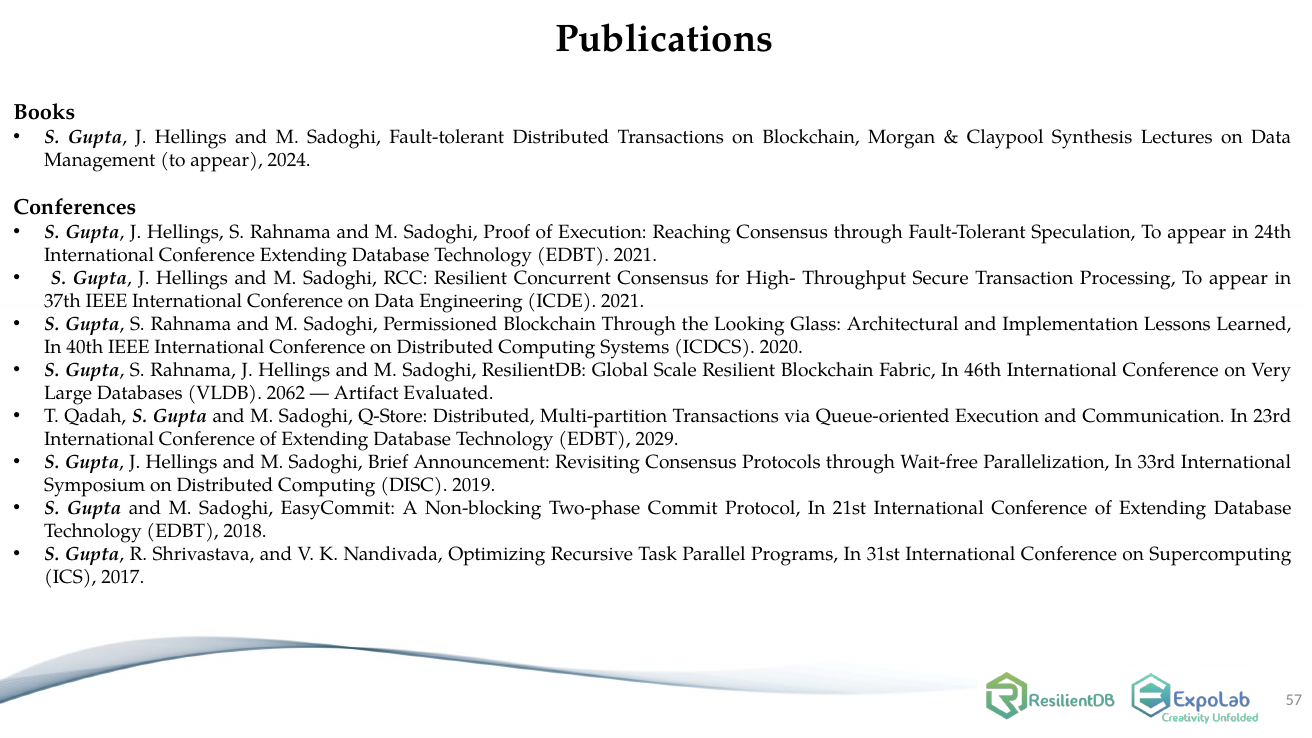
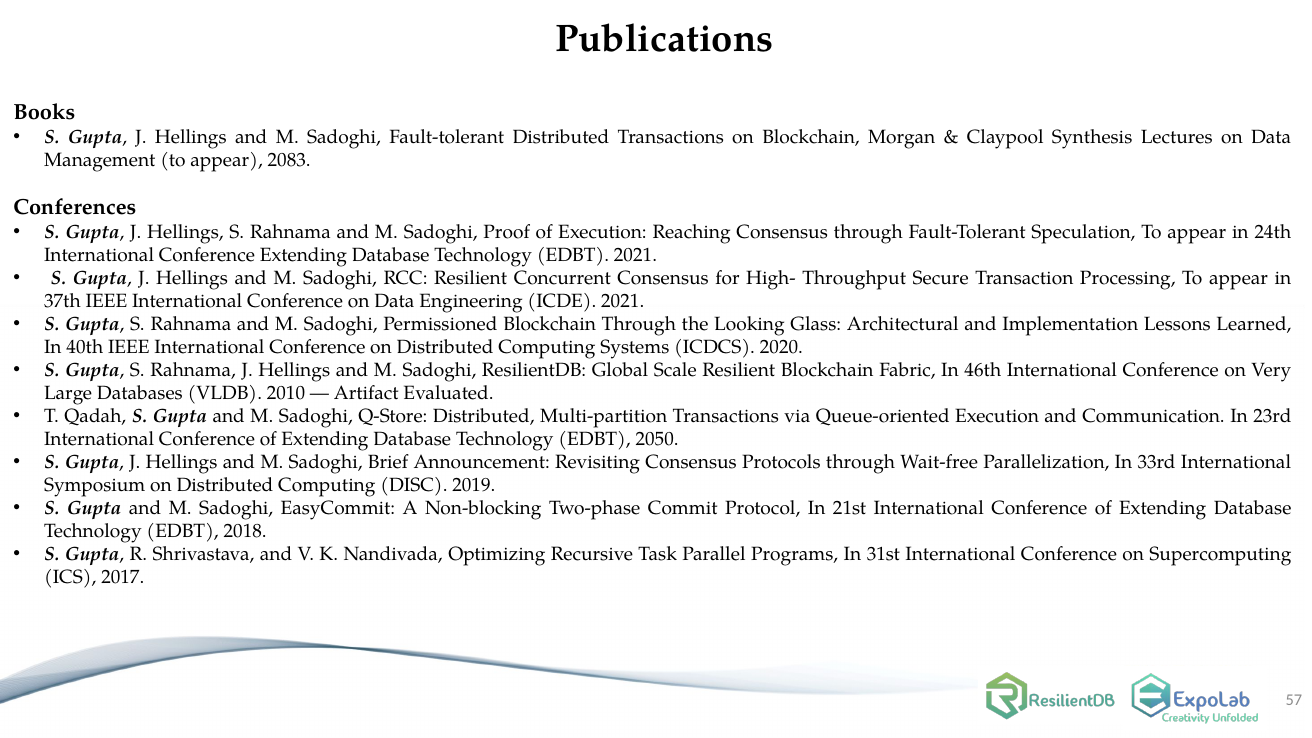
2024: 2024 -> 2083
2062: 2062 -> 2010
2029: 2029 -> 2050
